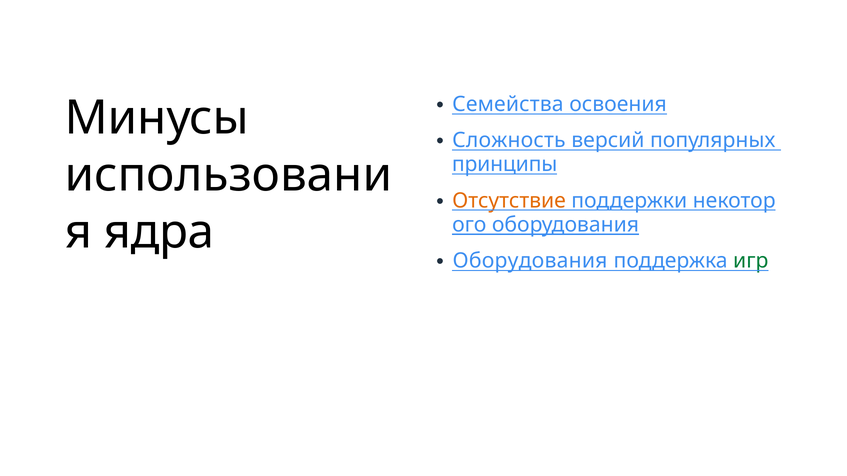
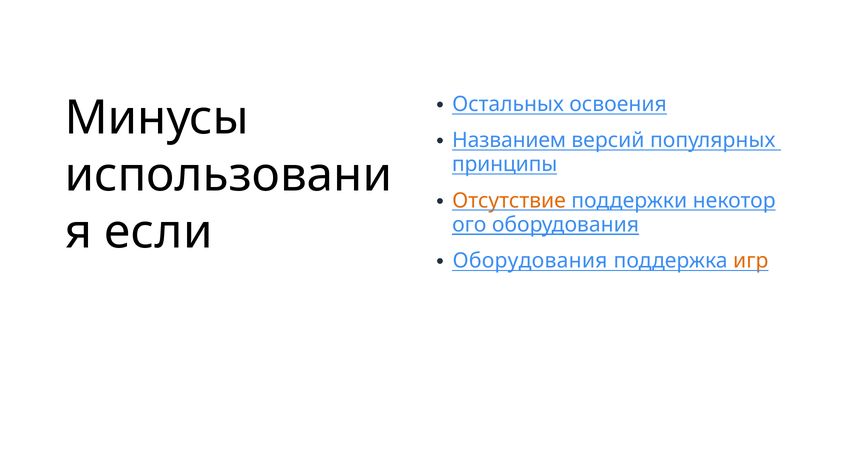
Семейства: Семейства -> Остальных
Сложность: Сложность -> Названием
ядра: ядра -> если
игр colour: green -> orange
